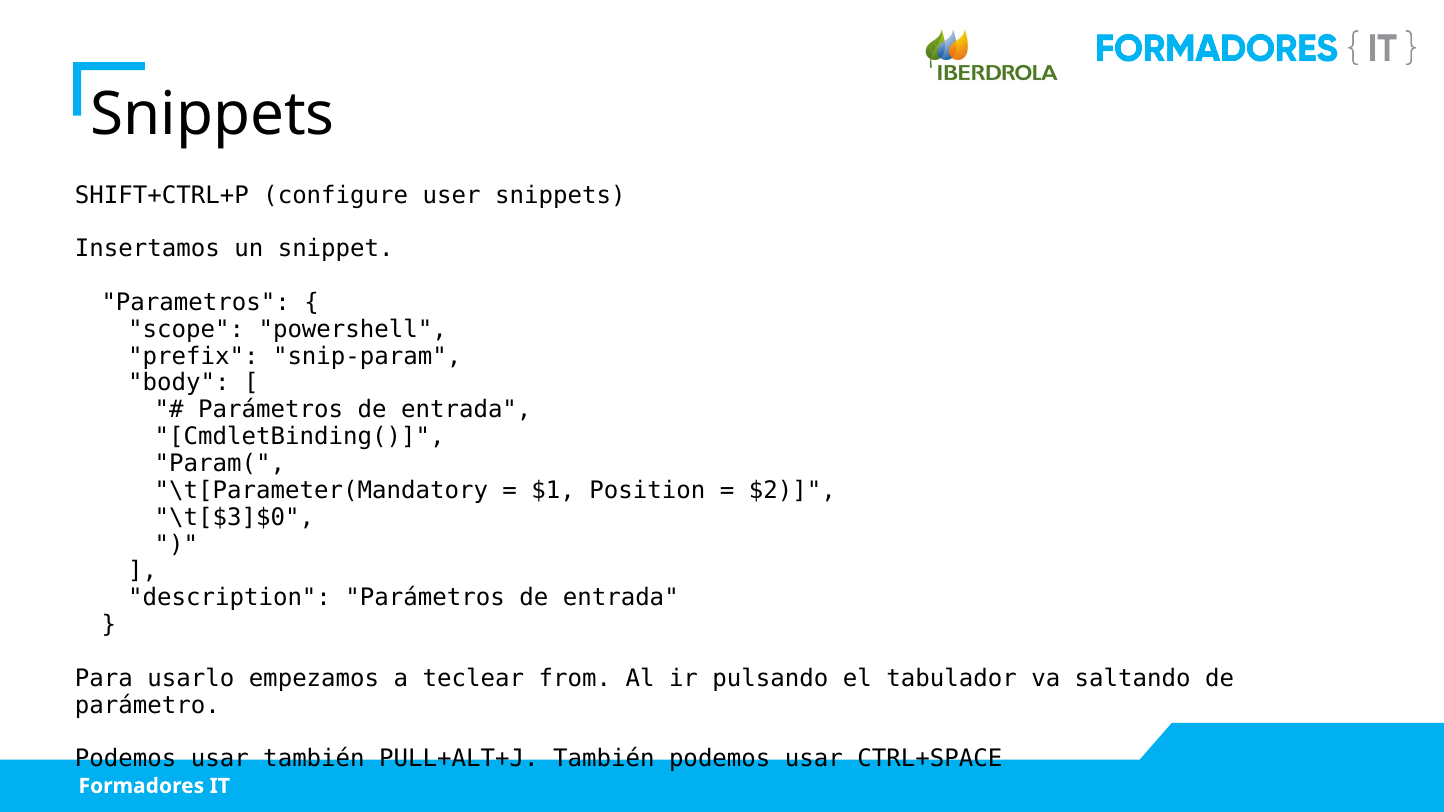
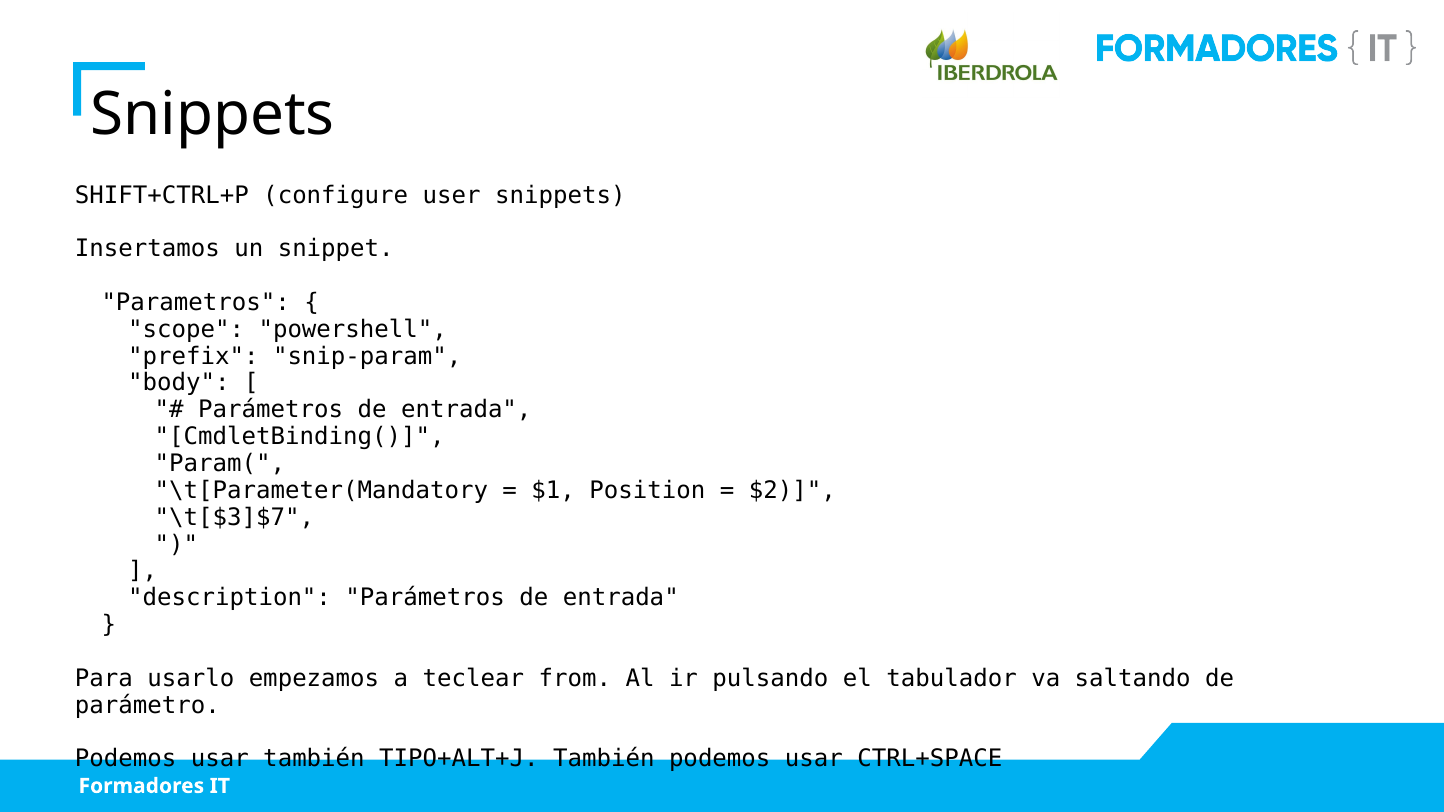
\t[$3]$0: \t[$3]$0 -> \t[$3]$7
PULL+ALT+J: PULL+ALT+J -> TIPO+ALT+J
